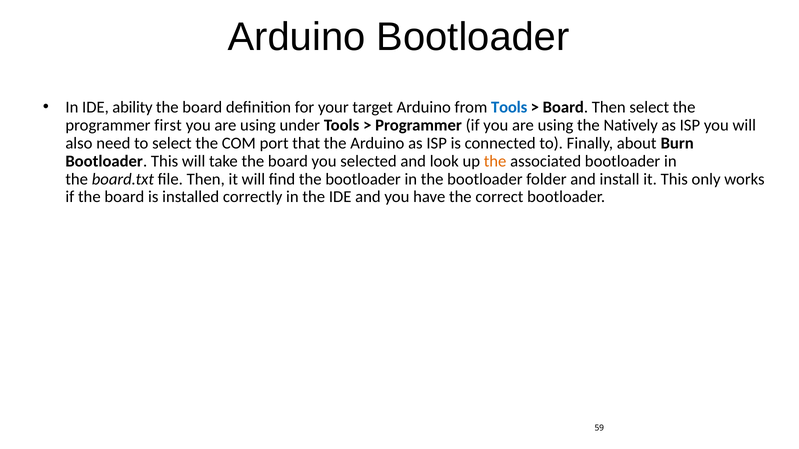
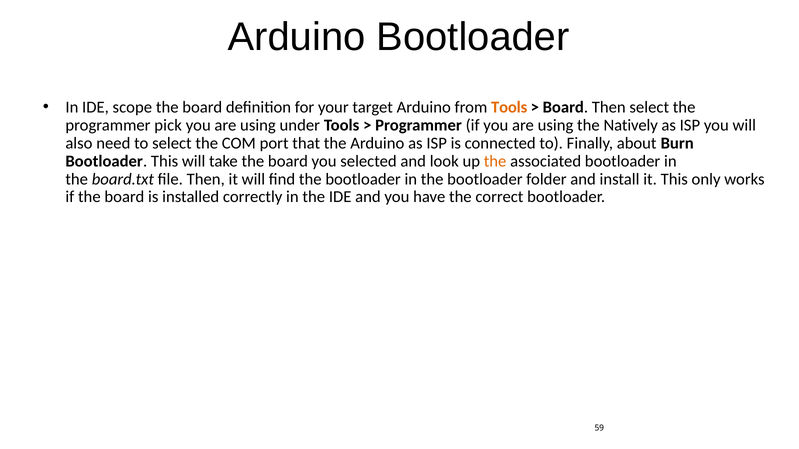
ability: ability -> scope
Tools at (509, 107) colour: blue -> orange
first: first -> pick
